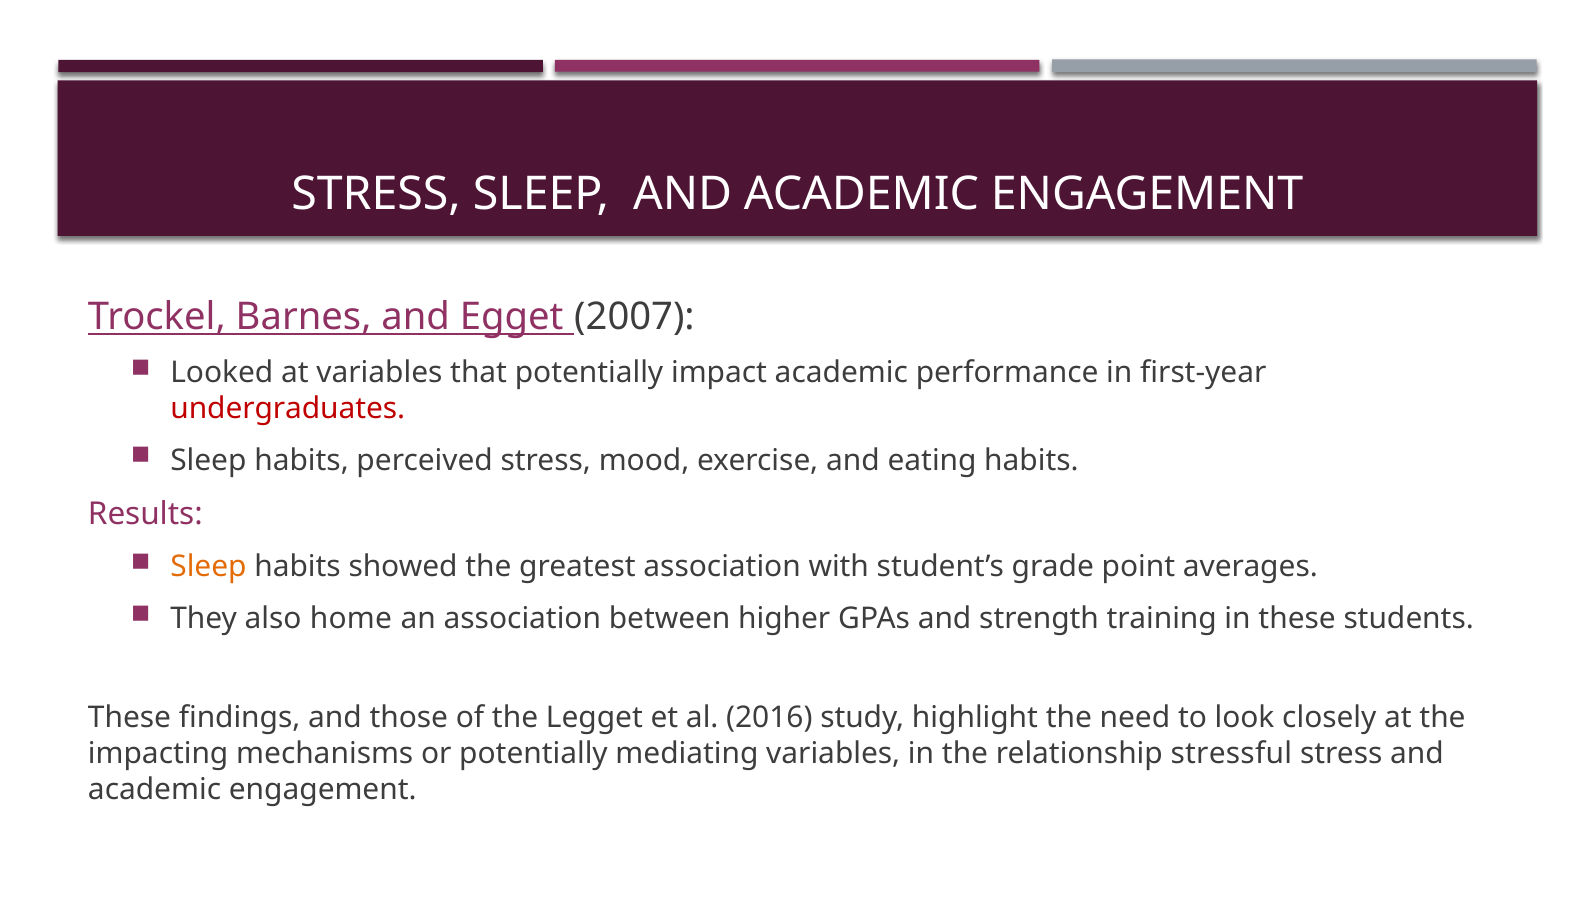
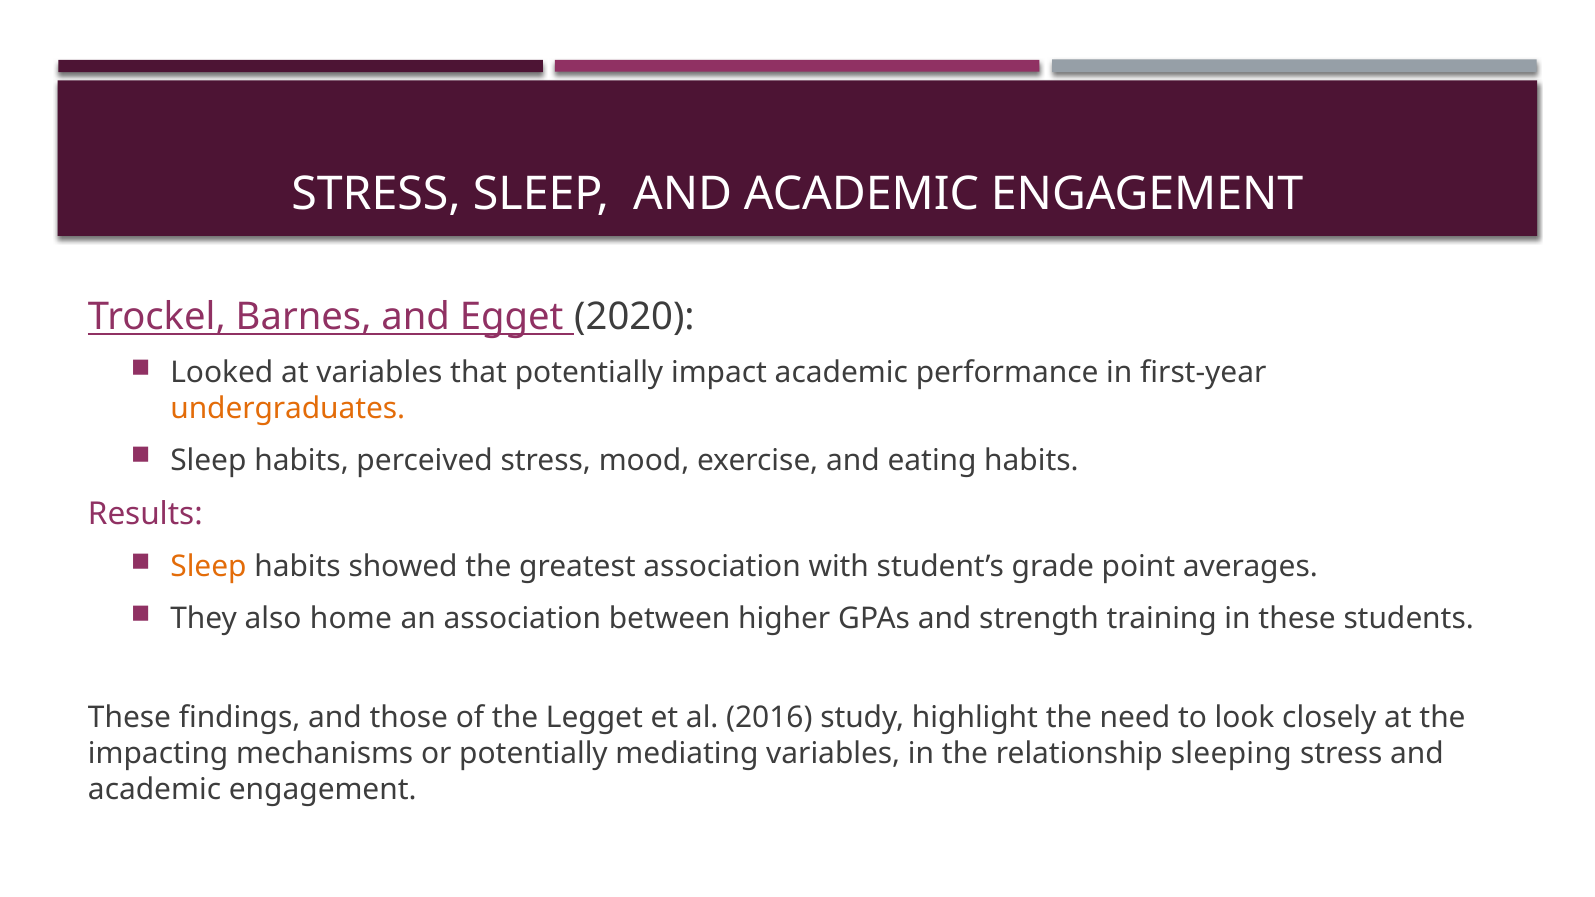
2007: 2007 -> 2020
undergraduates colour: red -> orange
stressful: stressful -> sleeping
